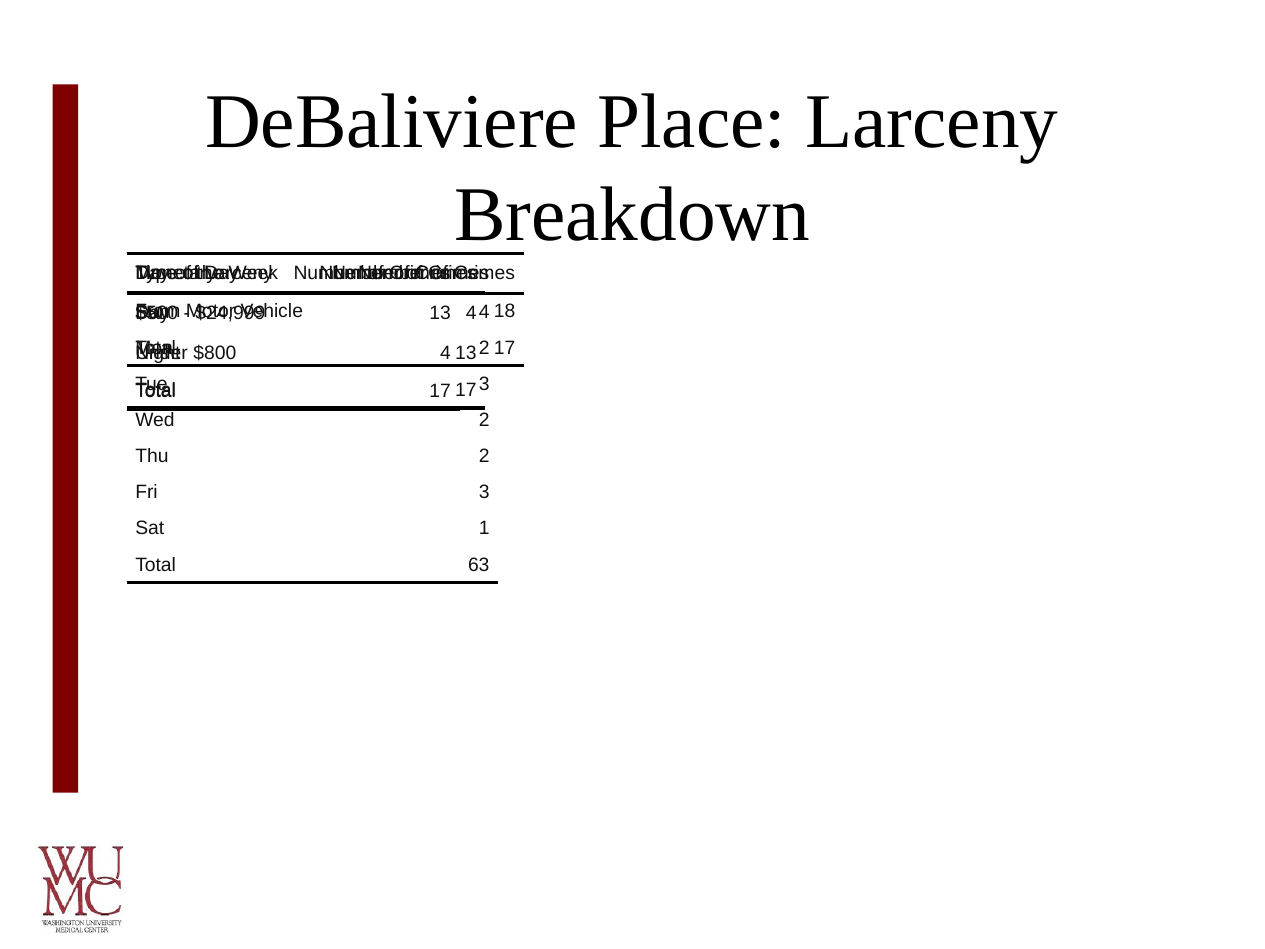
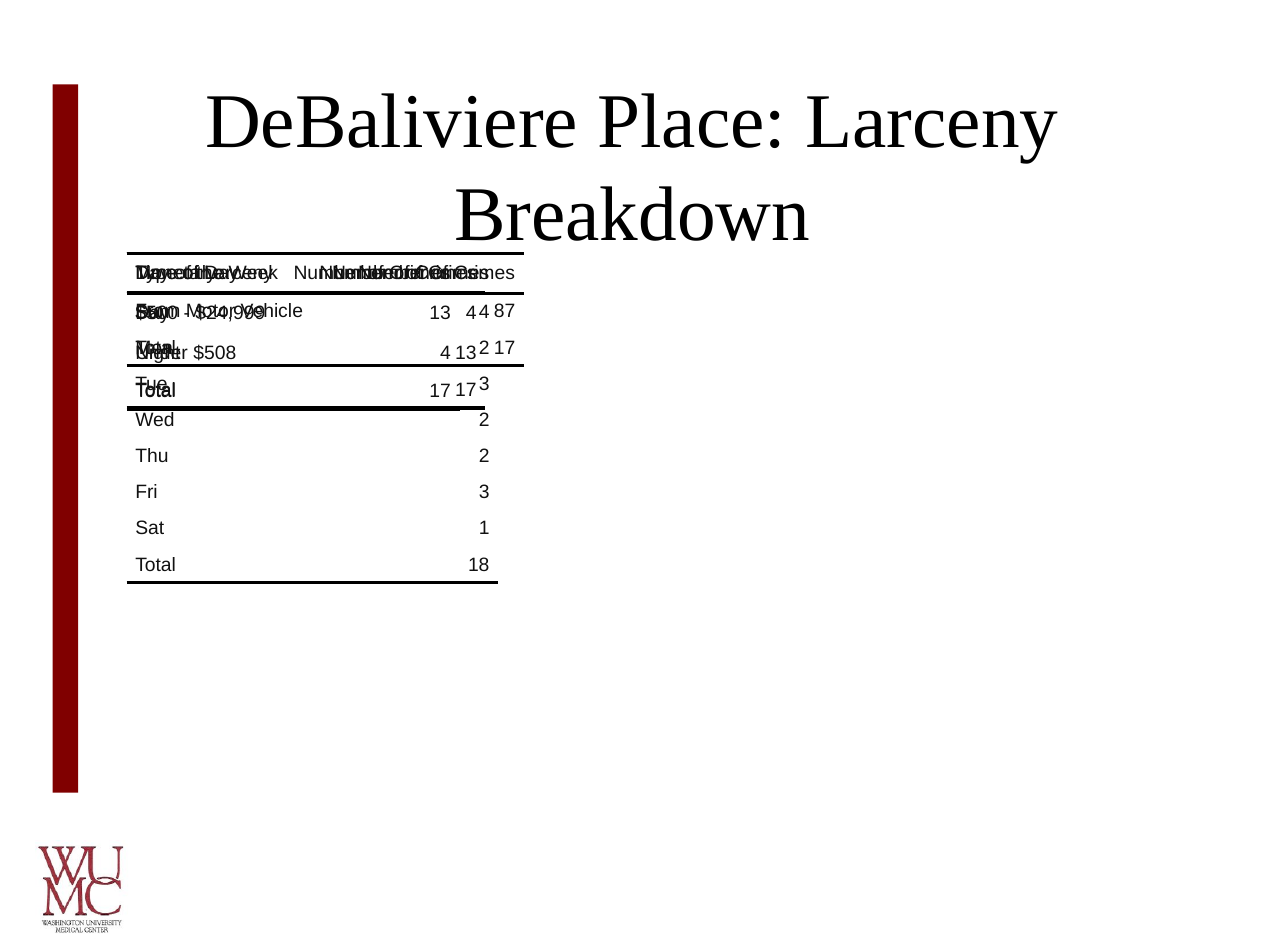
18: 18 -> 87
$800: $800 -> $508
63: 63 -> 18
